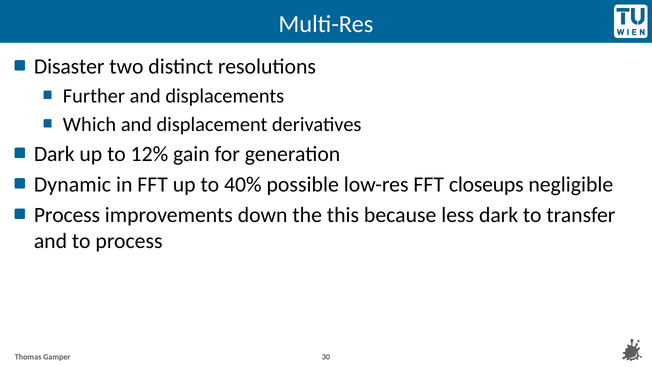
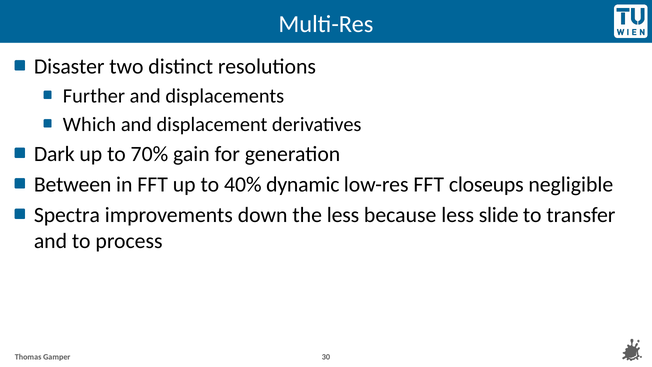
12%: 12% -> 70%
Dynamic: Dynamic -> Between
possible: possible -> dynamic
Process at (67, 215): Process -> Spectra
the this: this -> less
less dark: dark -> slide
